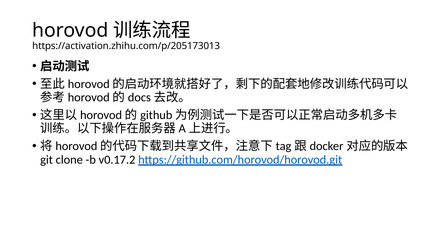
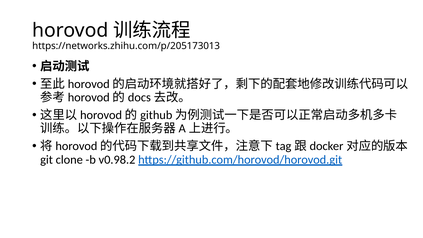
https://activation.zhihu.com/p/205173013: https://activation.zhihu.com/p/205173013 -> https://networks.zhihu.com/p/205173013
v0.17.2: v0.17.2 -> v0.98.2
